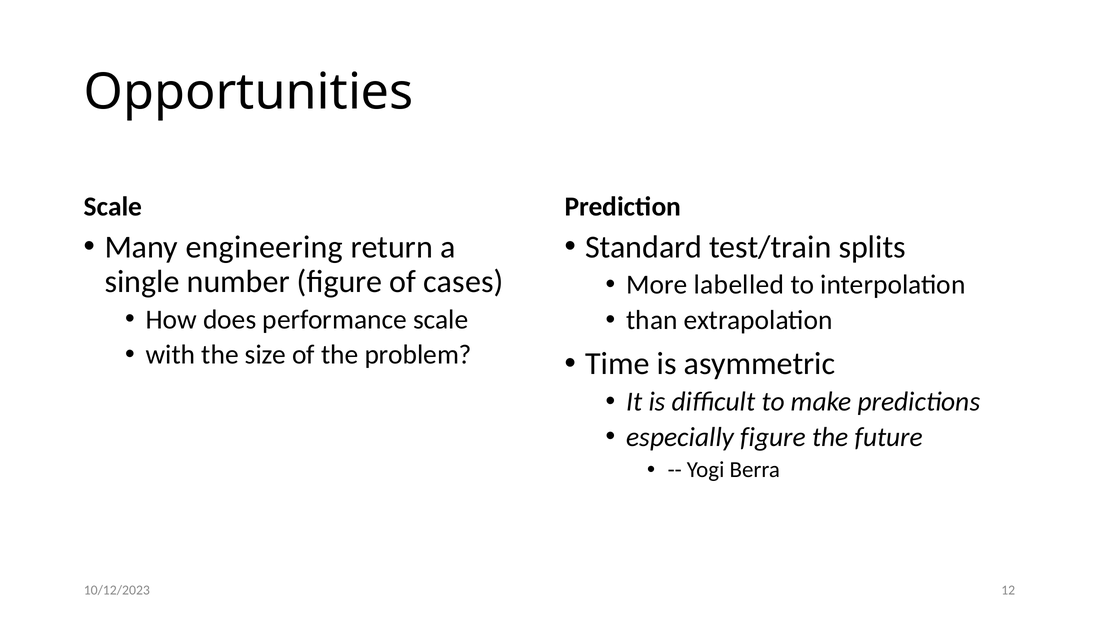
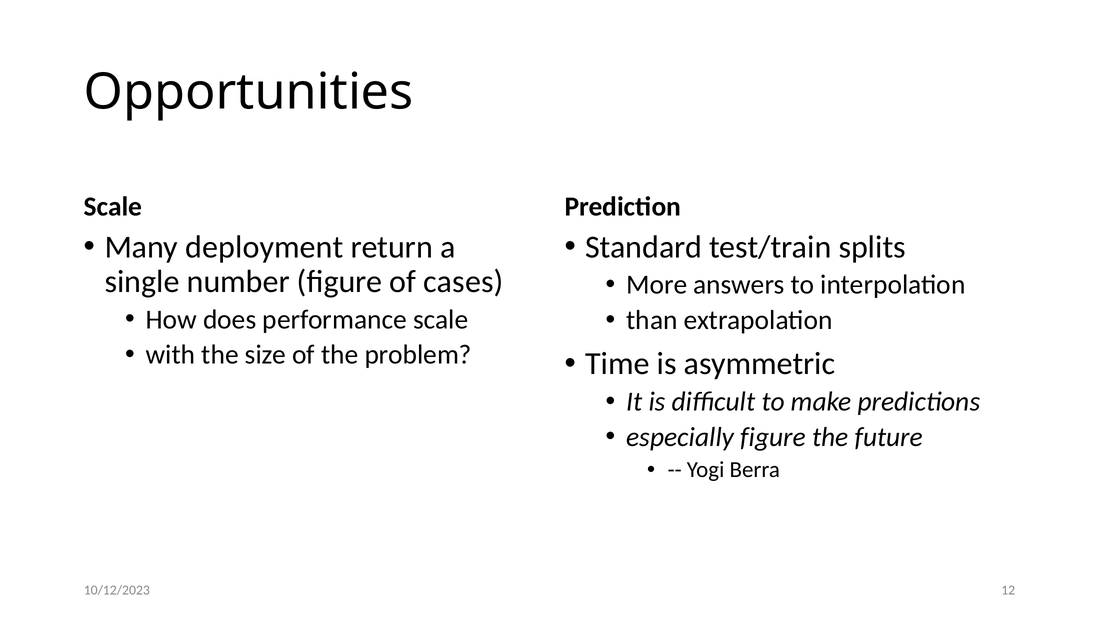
engineering: engineering -> deployment
labelled: labelled -> answers
